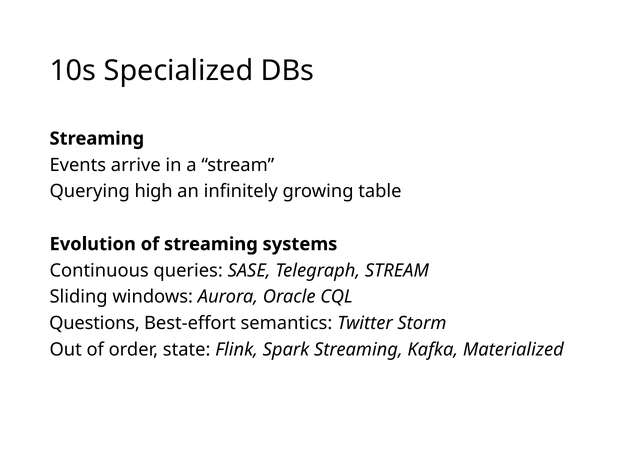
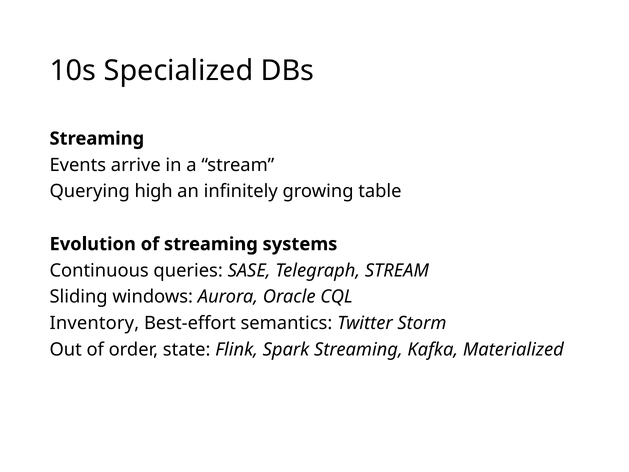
Questions: Questions -> Inventory
